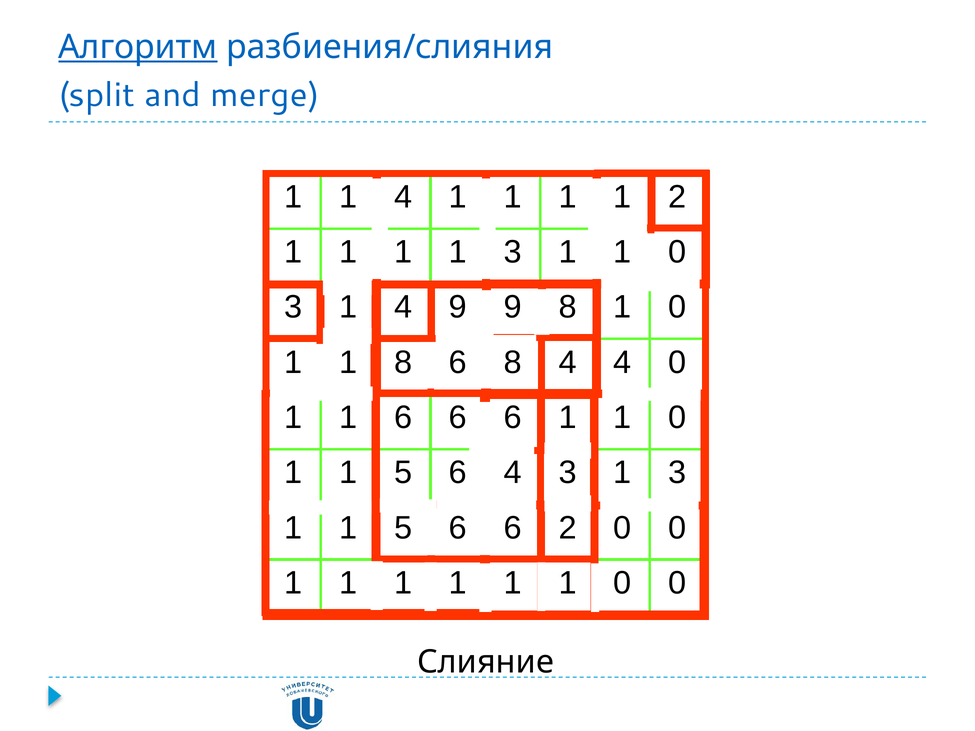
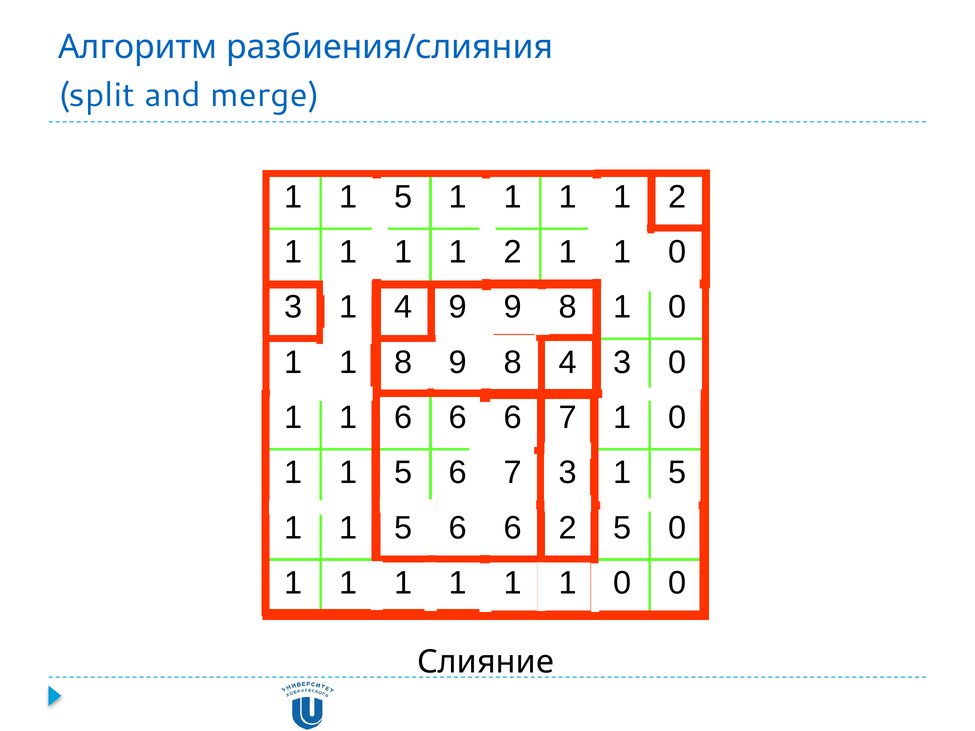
Алгоритм underline: present -> none
4 at (403, 197): 4 -> 5
3 at (513, 252): 3 -> 2
8 6: 6 -> 9
4 4: 4 -> 3
6 6 1: 1 -> 7
5 6 4: 4 -> 7
3 1 3: 3 -> 5
2 0: 0 -> 5
